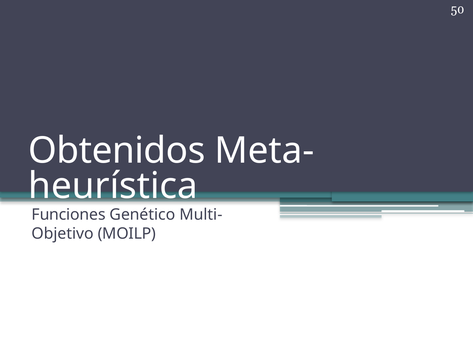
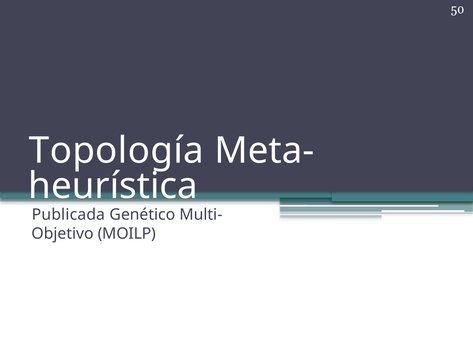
Obtenidos: Obtenidos -> Topología
Funciones: Funciones -> Publicada
